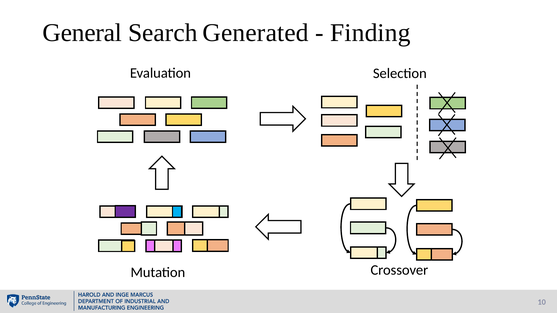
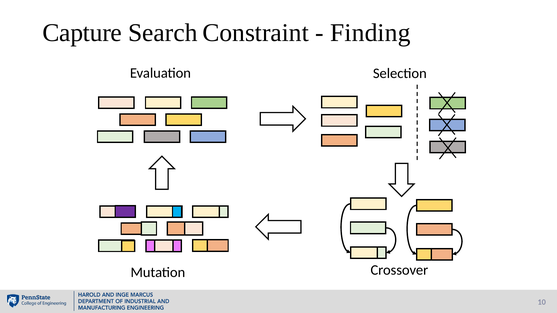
General: General -> Capture
Generated: Generated -> Constraint
